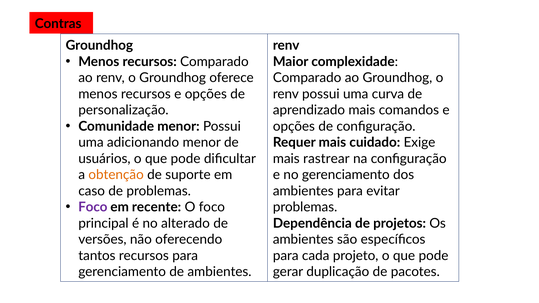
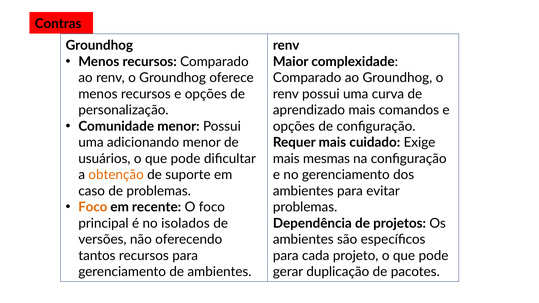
rastrear: rastrear -> mesmas
Foco at (93, 207) colour: purple -> orange
alterado: alterado -> isolados
